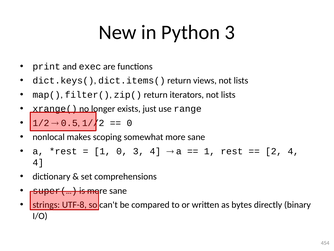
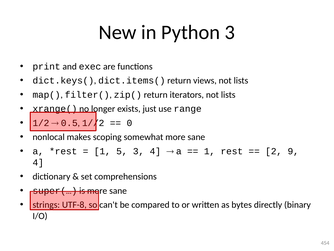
1 0: 0 -> 5
2 4: 4 -> 9
